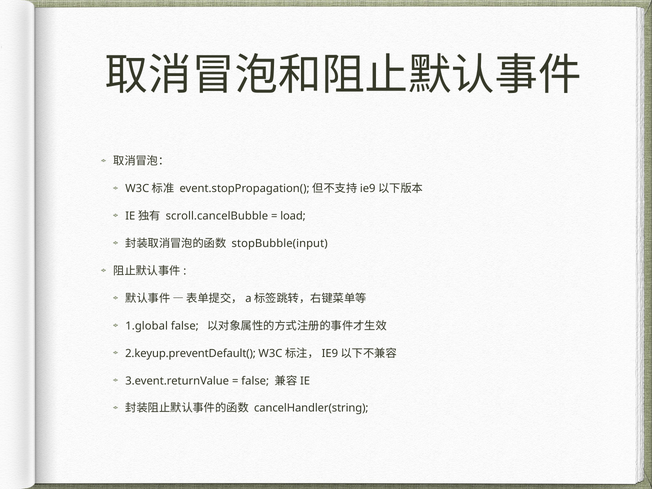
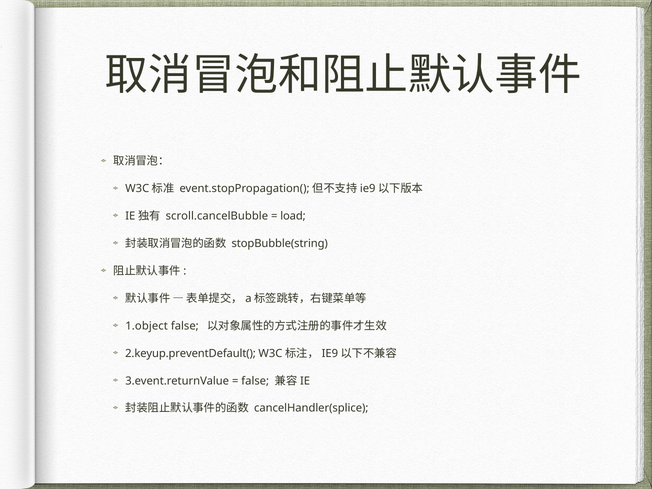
stopBubble(input: stopBubble(input -> stopBubble(string
1.global: 1.global -> 1.object
cancelHandler(string: cancelHandler(string -> cancelHandler(splice
